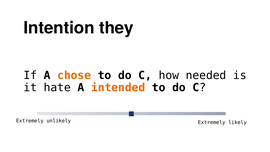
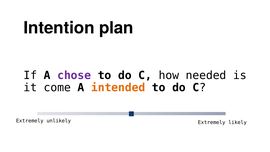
they: they -> plan
chose colour: orange -> purple
hate: hate -> come
